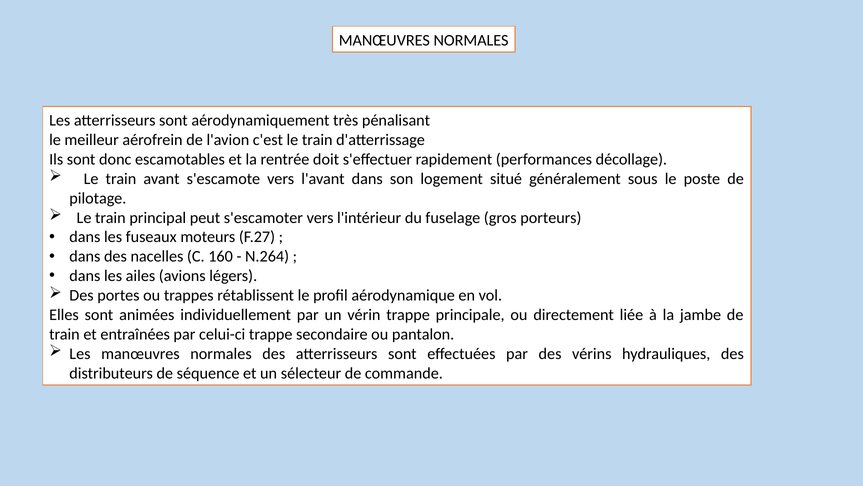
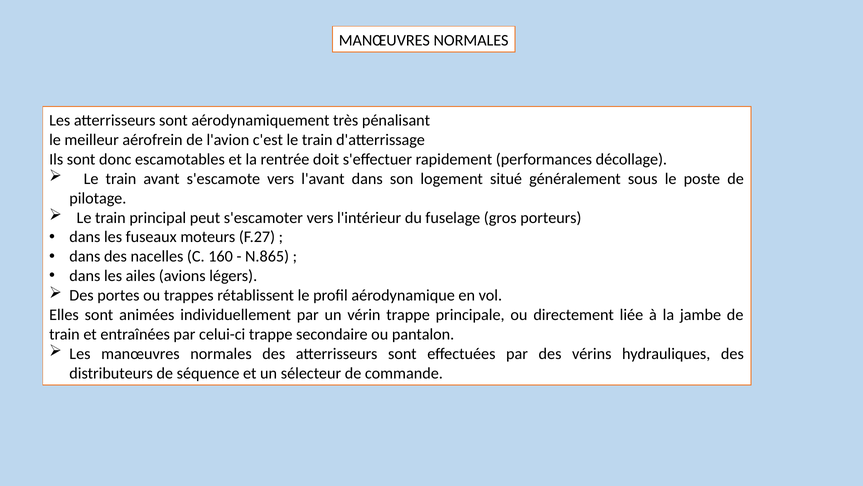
N.264: N.264 -> N.865
